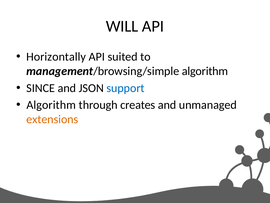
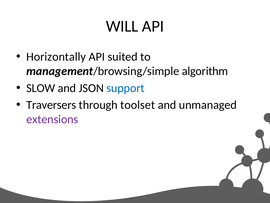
SINCE: SINCE -> SLOW
Algorithm at (51, 105): Algorithm -> Traversers
creates: creates -> toolset
extensions colour: orange -> purple
